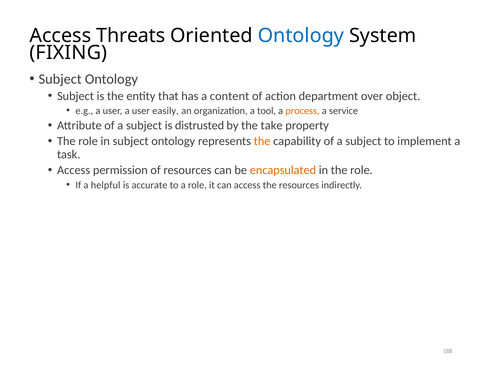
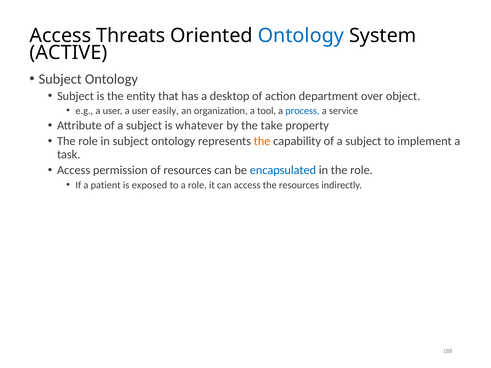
FIXING: FIXING -> ACTIVE
content: content -> desktop
process colour: orange -> blue
distrusted: distrusted -> whatever
encapsulated colour: orange -> blue
helpful: helpful -> patient
accurate: accurate -> exposed
